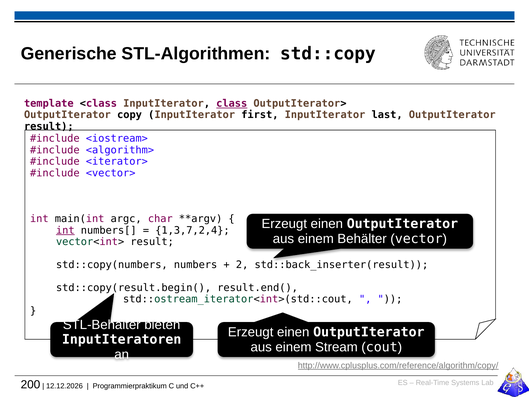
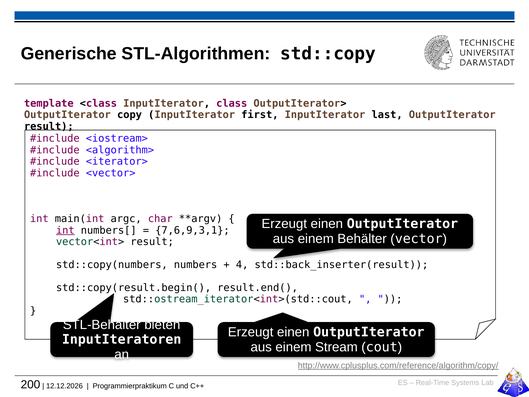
class underline: present -> none
1,3,7,2,4: 1,3,7,2,4 -> 7,6,9,3,1
2: 2 -> 4
